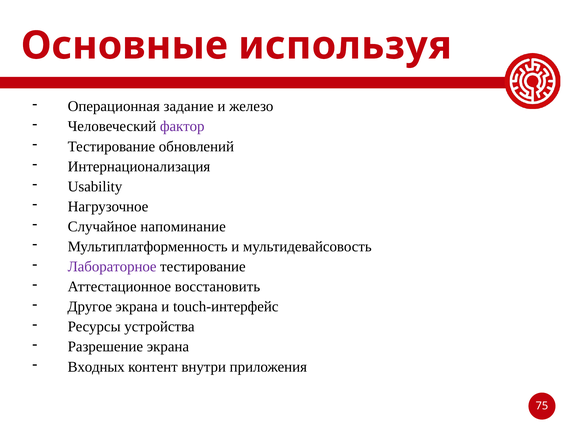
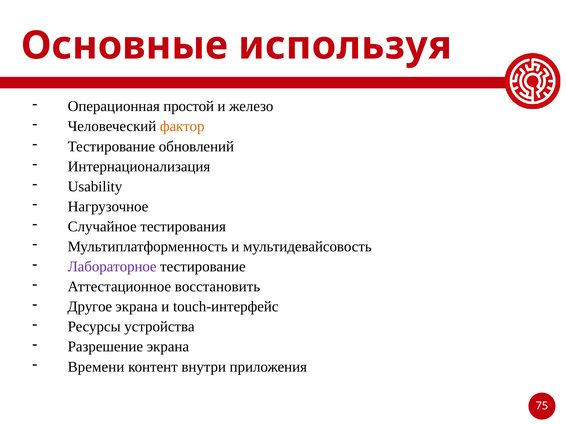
задание: задание -> простой
фактор colour: purple -> orange
напоминание: напоминание -> тестирования
Входных: Входных -> Времени
